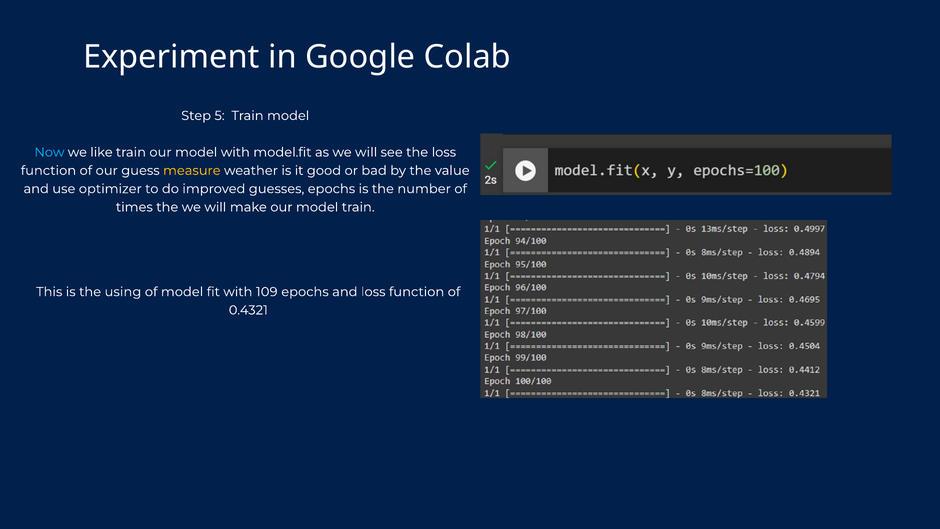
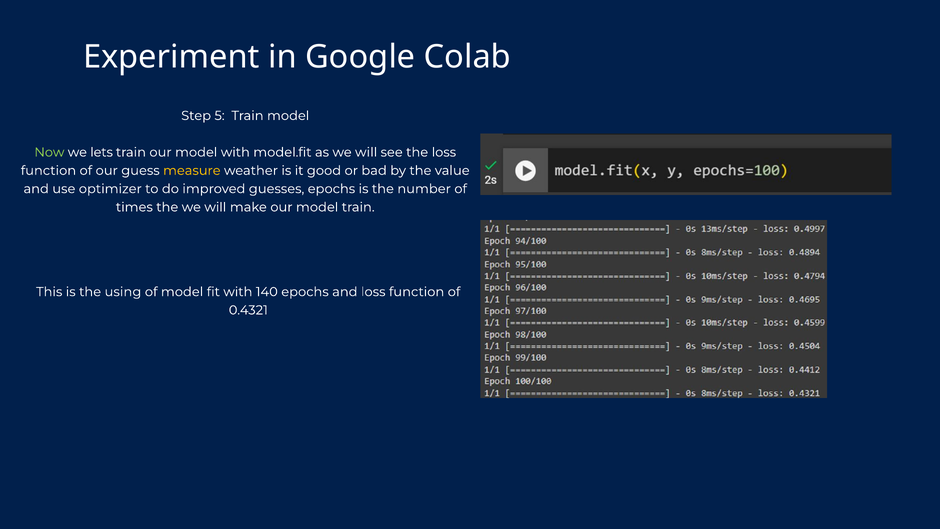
Now colour: light blue -> light green
like: like -> lets
109: 109 -> 140
